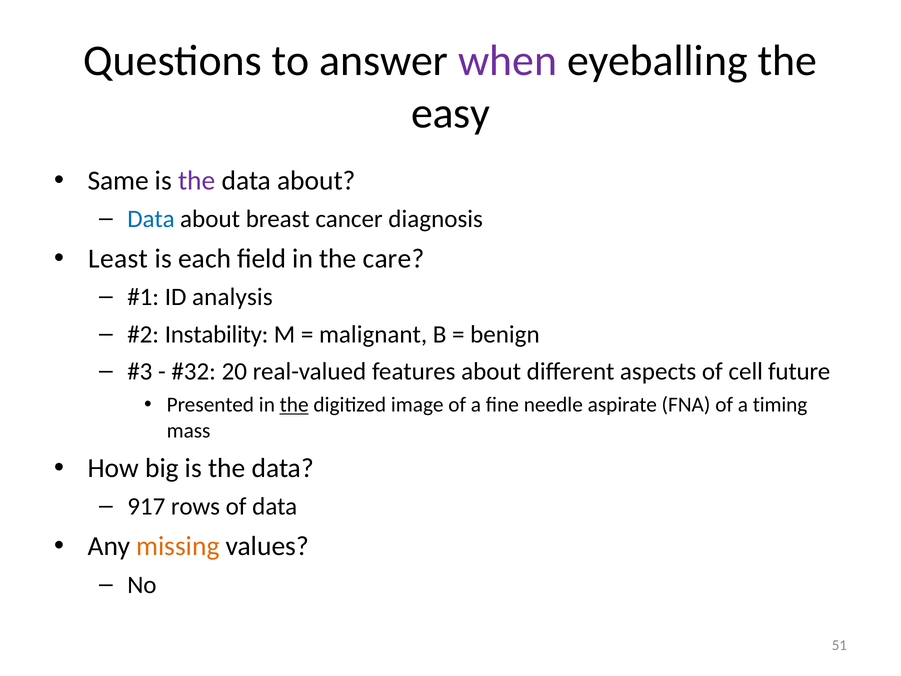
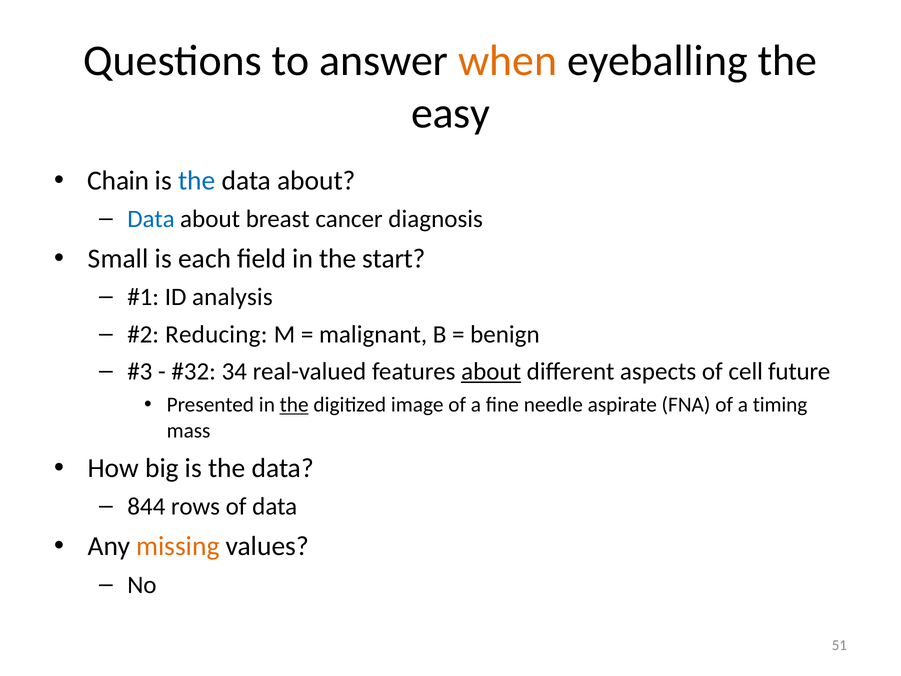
when colour: purple -> orange
Same: Same -> Chain
the at (197, 181) colour: purple -> blue
Least: Least -> Small
care: care -> start
Instability: Instability -> Reducing
20: 20 -> 34
about at (491, 371) underline: none -> present
917: 917 -> 844
